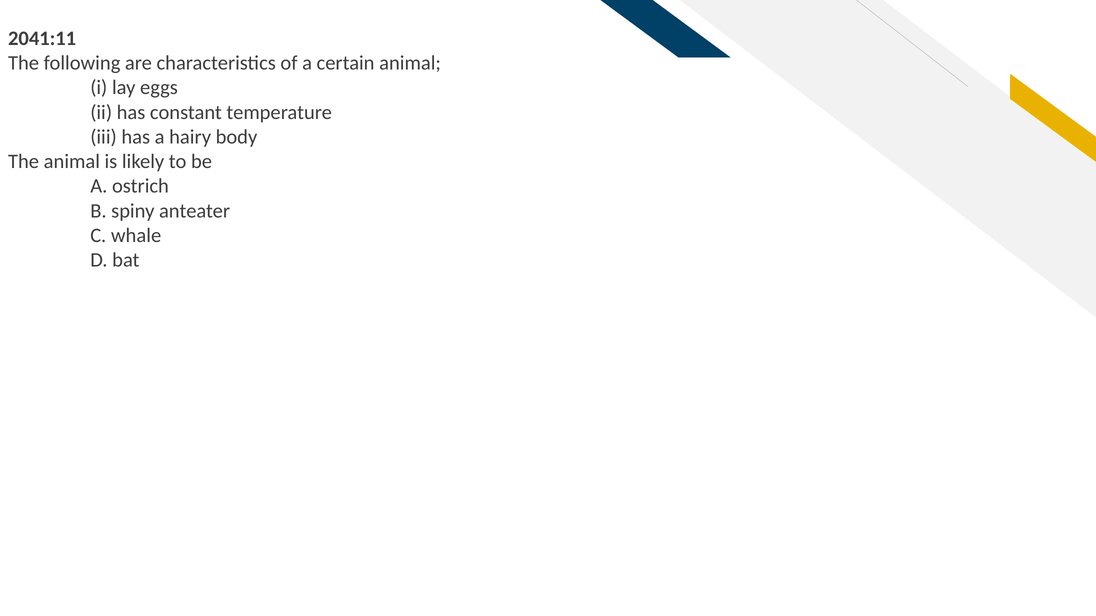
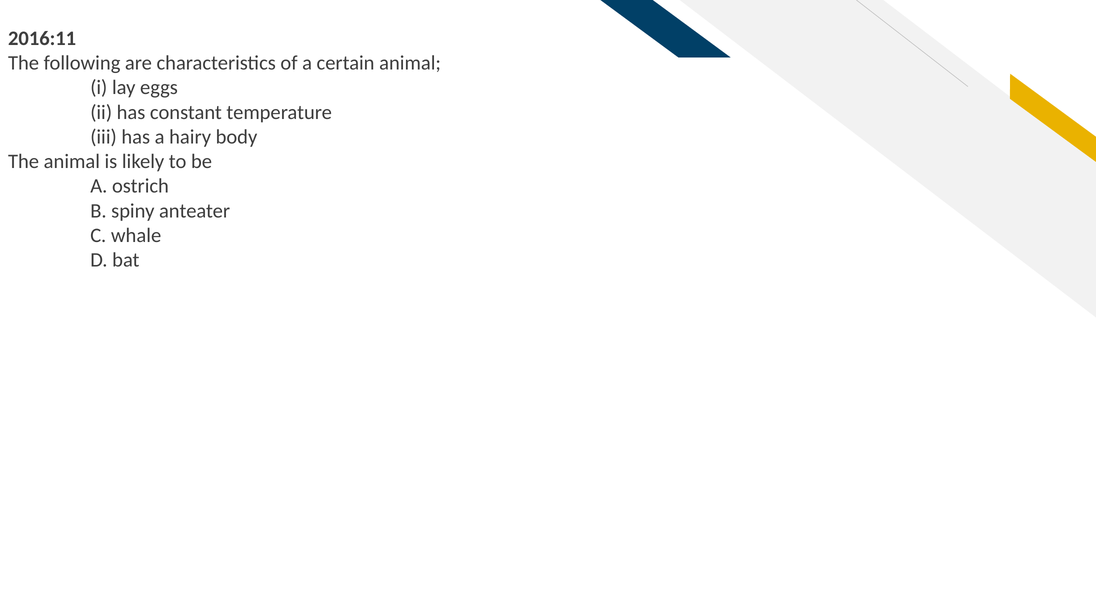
2041:11: 2041:11 -> 2016:11
